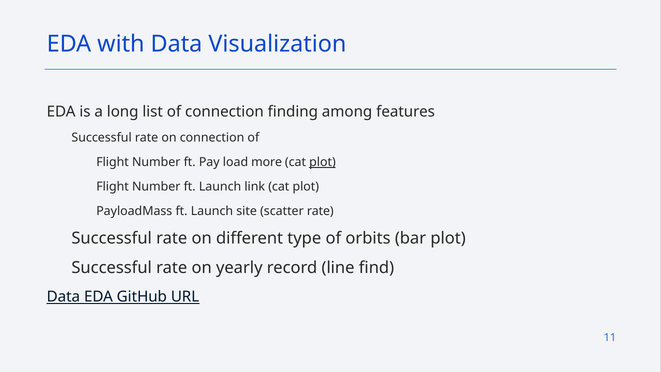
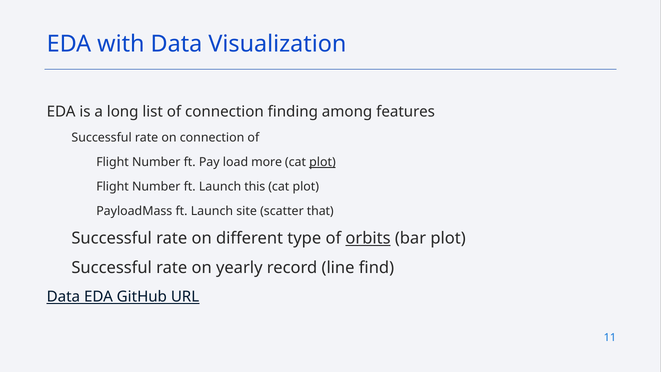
link: link -> this
scatter rate: rate -> that
orbits underline: none -> present
